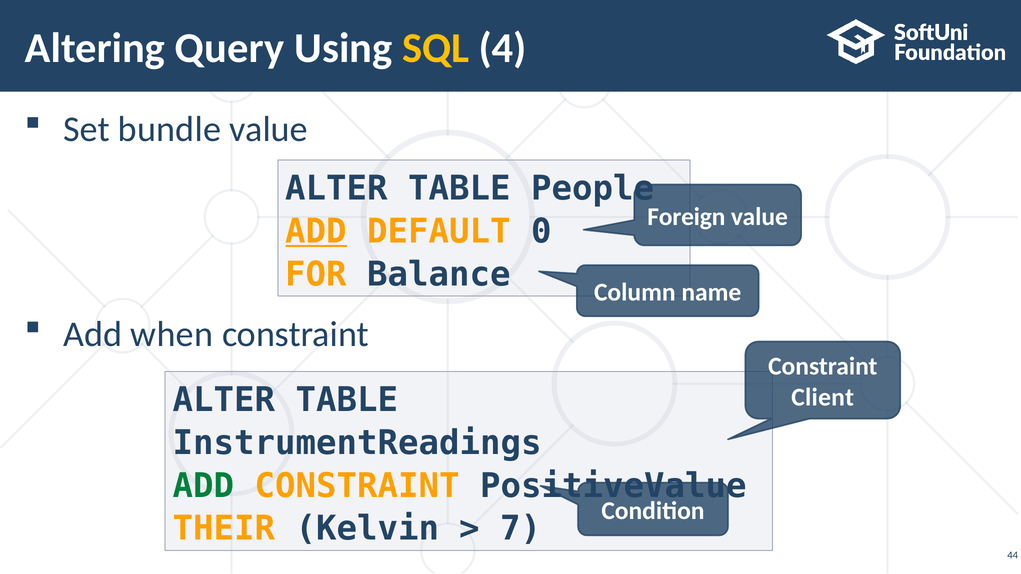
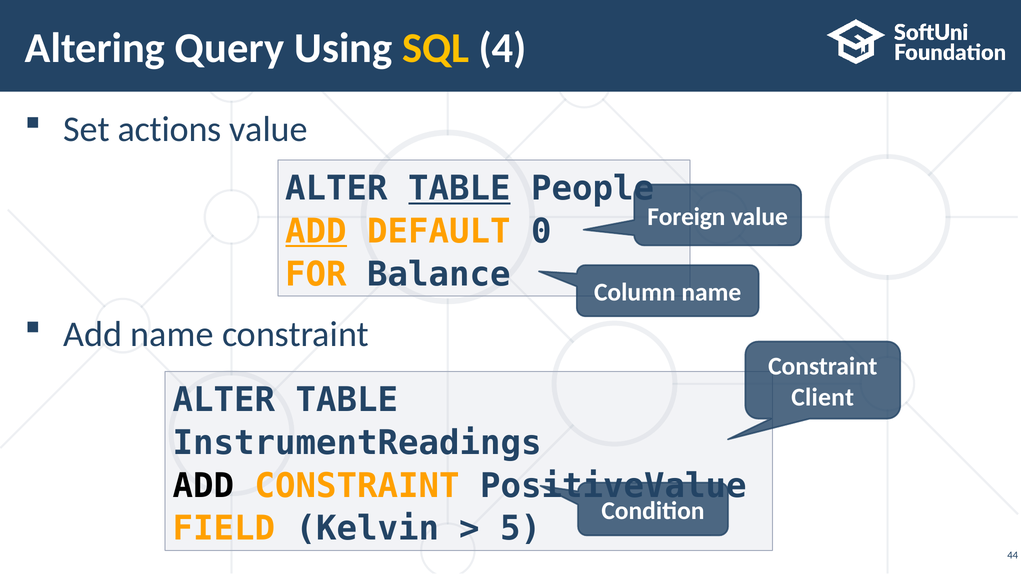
bundle: bundle -> actions
TABLE at (460, 189) underline: none -> present
Add when: when -> name
ADD at (203, 486) colour: green -> black
THEIR: THEIR -> FIELD
7: 7 -> 5
